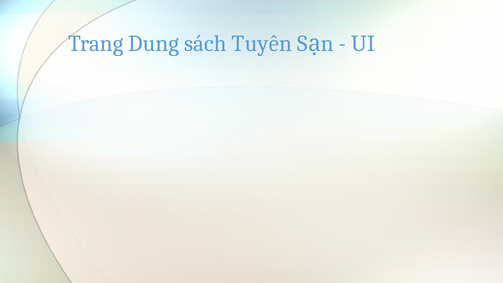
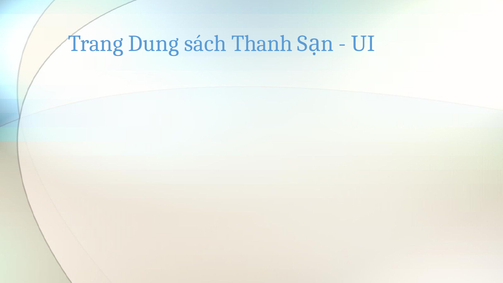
Tuyến: Tuyến -> Thanh
